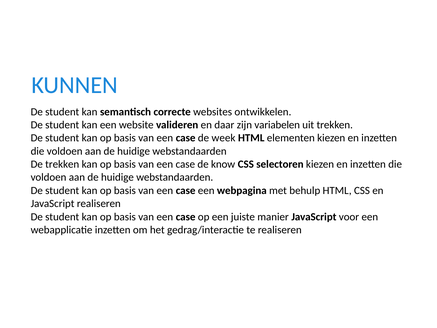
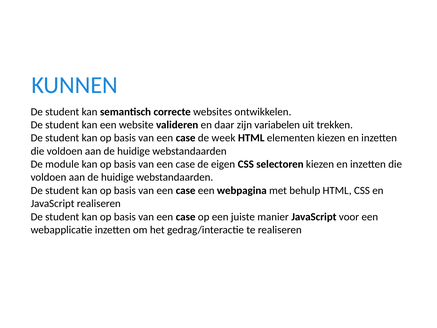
De trekken: trekken -> module
know: know -> eigen
